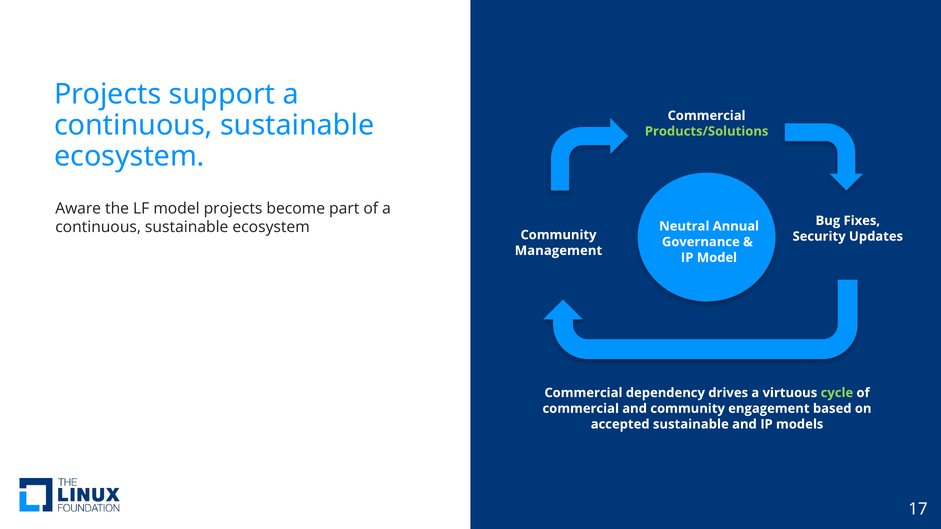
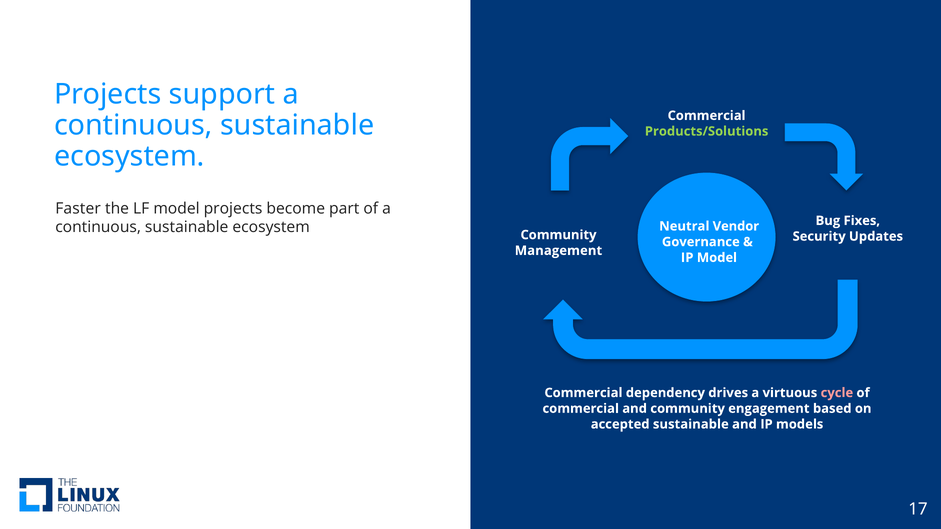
Aware: Aware -> Faster
Annual: Annual -> Vendor
cycle colour: light green -> pink
